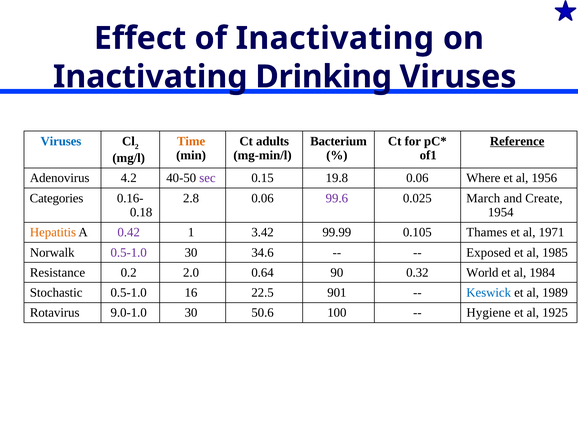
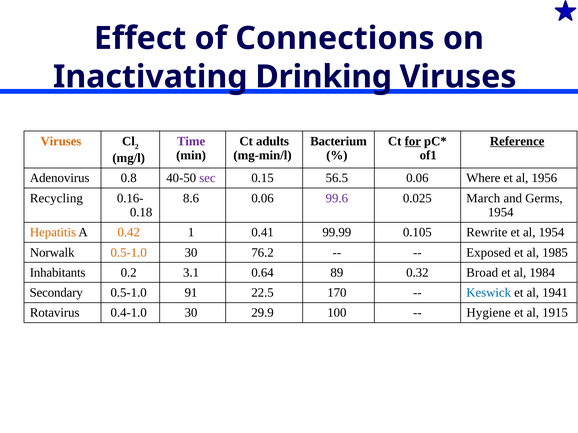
of Inactivating: Inactivating -> Connections
Viruses at (61, 141) colour: blue -> orange
Time colour: orange -> purple
for underline: none -> present
4.2: 4.2 -> 0.8
19.8: 19.8 -> 56.5
Categories: Categories -> Recycling
2.8: 2.8 -> 8.6
Create: Create -> Germs
0.42 colour: purple -> orange
3.42: 3.42 -> 0.41
Thames: Thames -> Rewrite
al 1971: 1971 -> 1954
0.5-1.0 at (129, 253) colour: purple -> orange
34.6: 34.6 -> 76.2
Resistance: Resistance -> Inhabitants
2.0: 2.0 -> 3.1
90: 90 -> 89
World: World -> Broad
Stochastic: Stochastic -> Secondary
16: 16 -> 91
901: 901 -> 170
1989: 1989 -> 1941
9.0-1.0: 9.0-1.0 -> 0.4-1.0
50.6: 50.6 -> 29.9
1925: 1925 -> 1915
